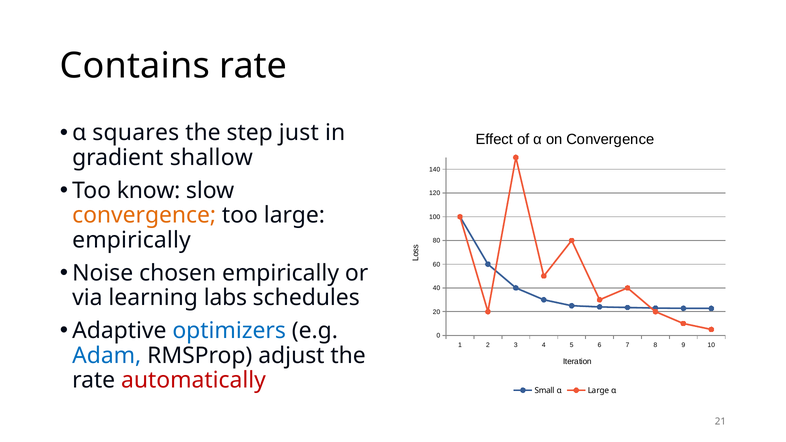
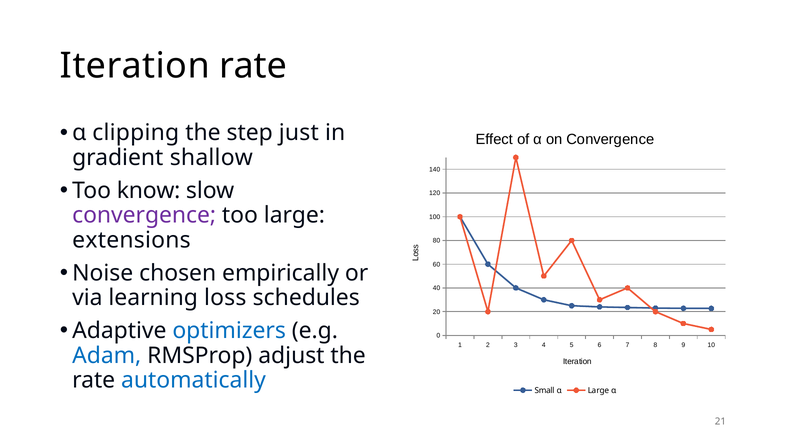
Contains at (135, 66): Contains -> Iteration
squares: squares -> clipping
convergence at (144, 215) colour: orange -> purple
empirically at (131, 240): empirically -> extensions
labs: labs -> loss
automatically colour: red -> blue
